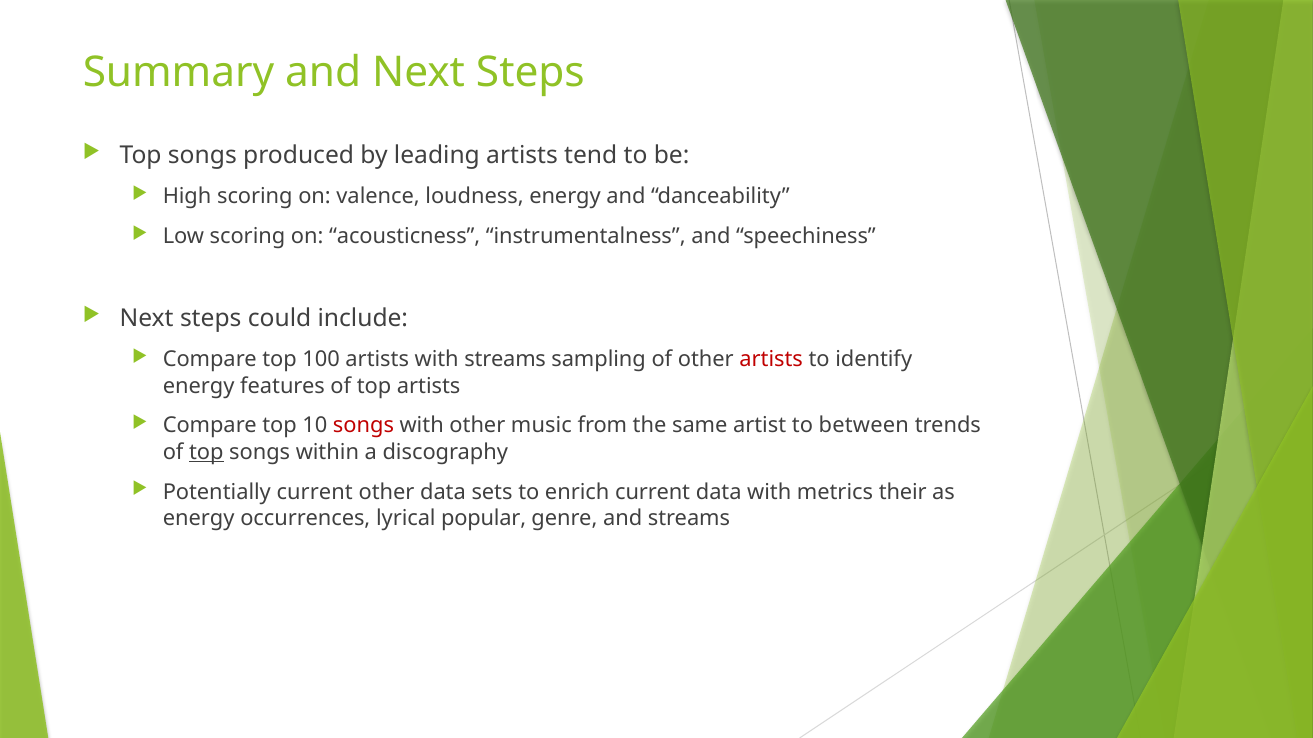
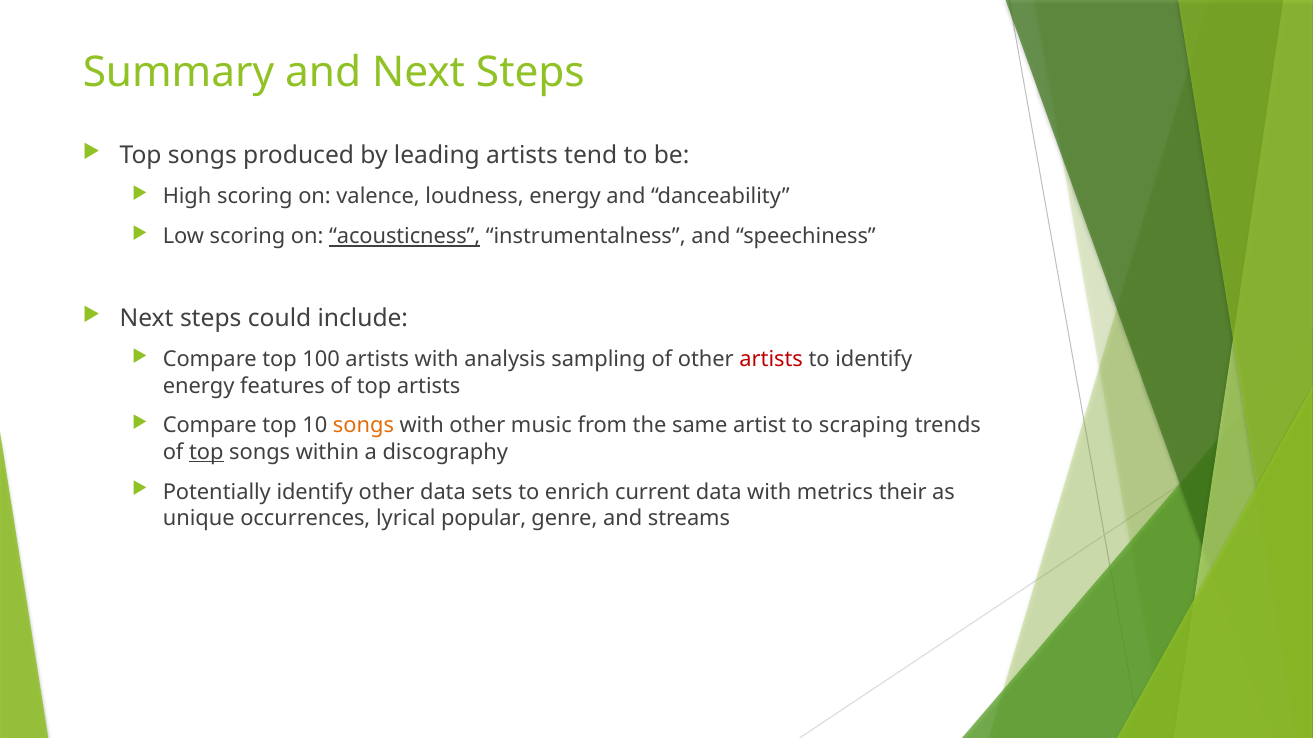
acousticness underline: none -> present
with streams: streams -> analysis
songs at (363, 426) colour: red -> orange
between: between -> scraping
Potentially current: current -> identify
energy at (199, 518): energy -> unique
